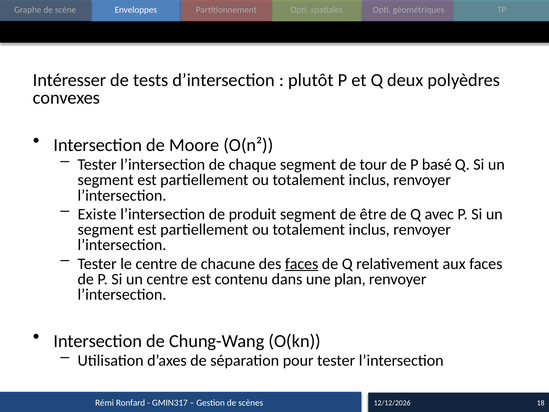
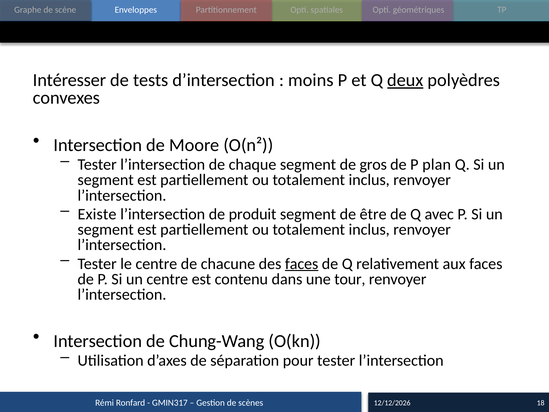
plutôt: plutôt -> moins
deux underline: none -> present
tour: tour -> gros
basé: basé -> plan
plan: plan -> tour
